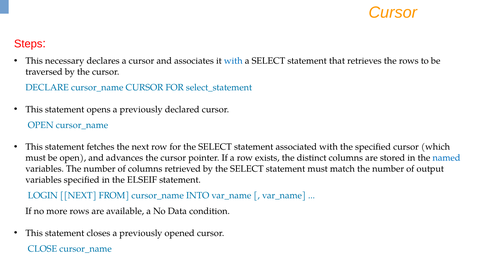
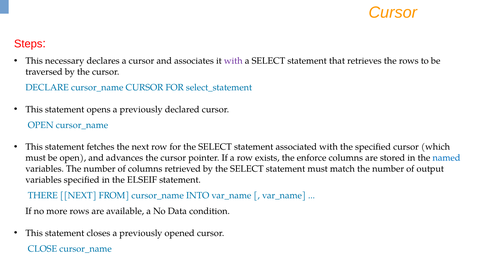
with at (233, 61) colour: blue -> purple
distinct: distinct -> enforce
LOGIN: LOGIN -> THERE
